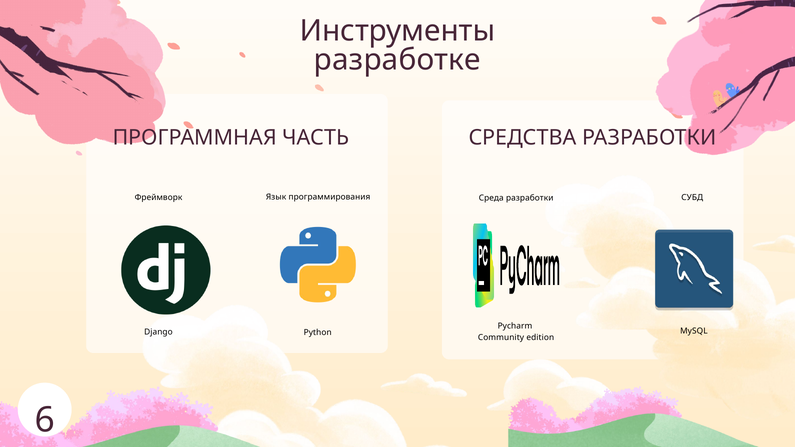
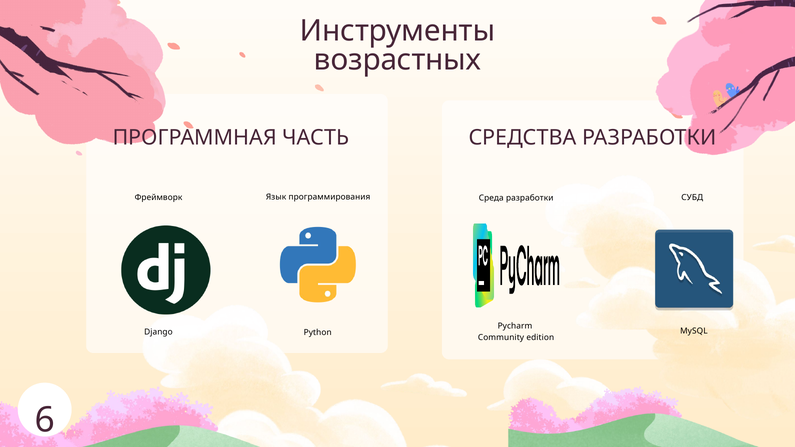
разработке: разработке -> возрастных
